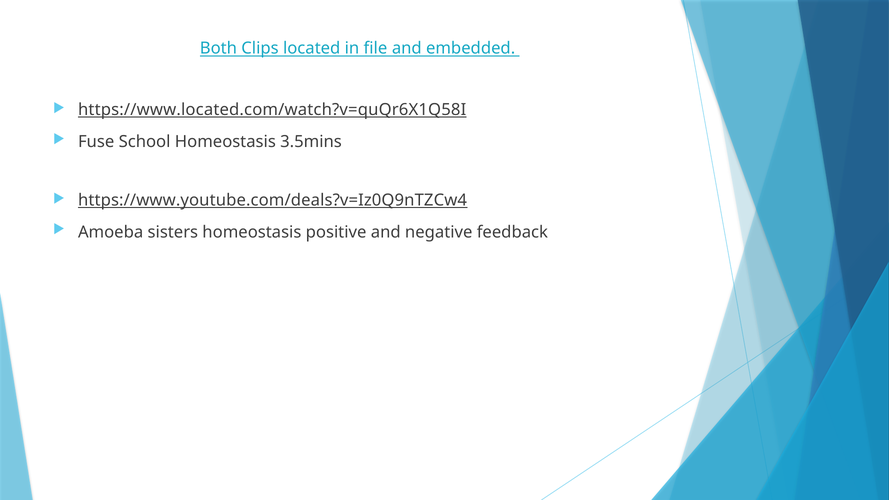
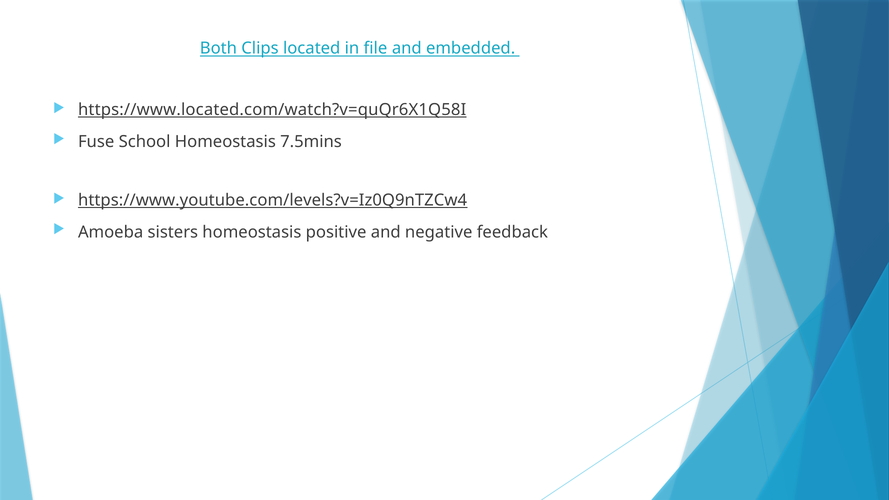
3.5mins: 3.5mins -> 7.5mins
https://www.youtube.com/deals?v=Iz0Q9nTZCw4: https://www.youtube.com/deals?v=Iz0Q9nTZCw4 -> https://www.youtube.com/levels?v=Iz0Q9nTZCw4
